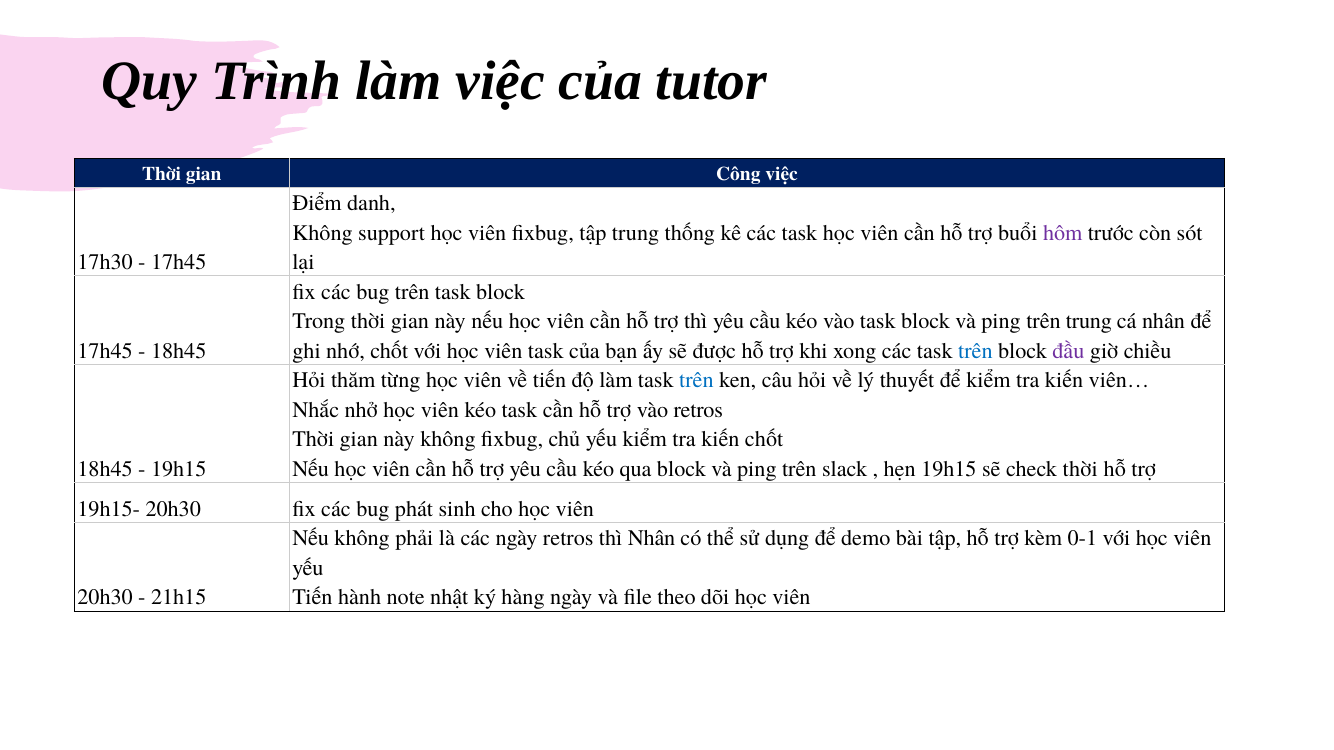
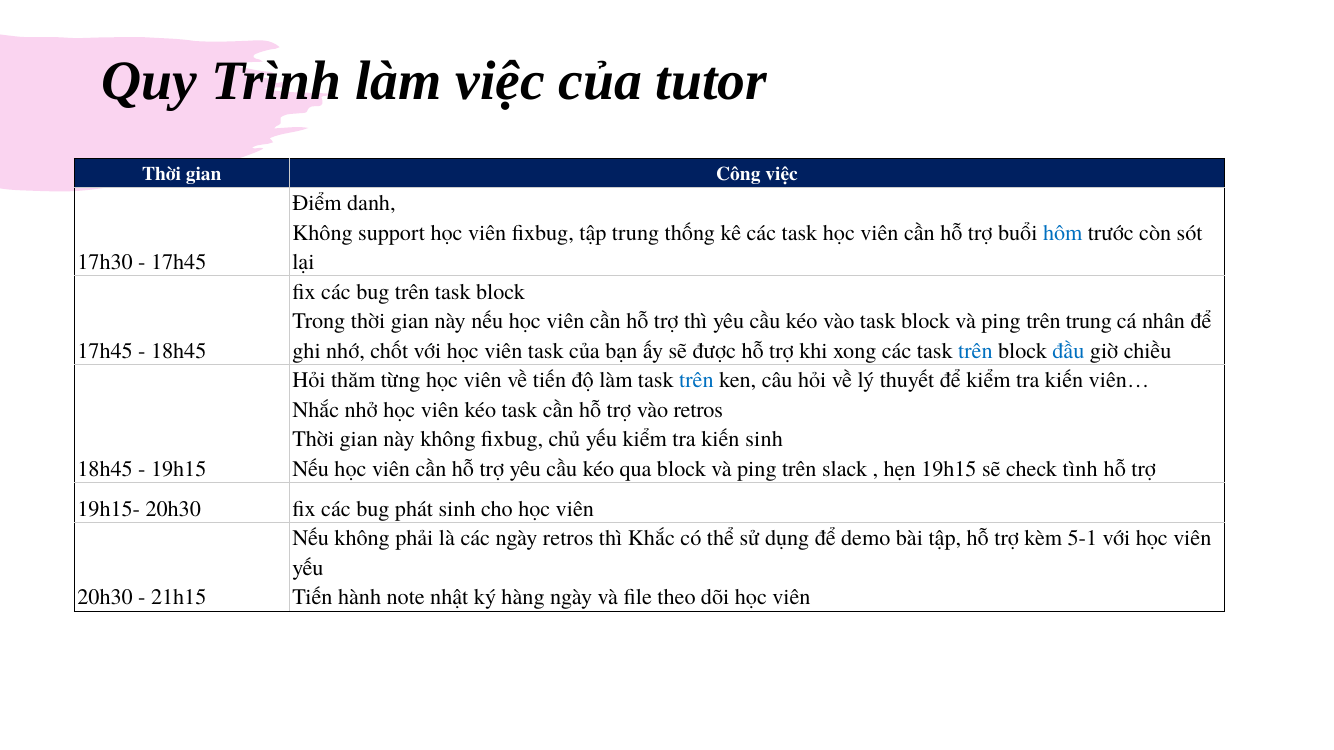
hôm colour: purple -> blue
đầu colour: purple -> blue
kiến chốt: chốt -> sinh
check thời: thời -> tình
thì Nhân: Nhân -> Khắc
0-1: 0-1 -> 5-1
